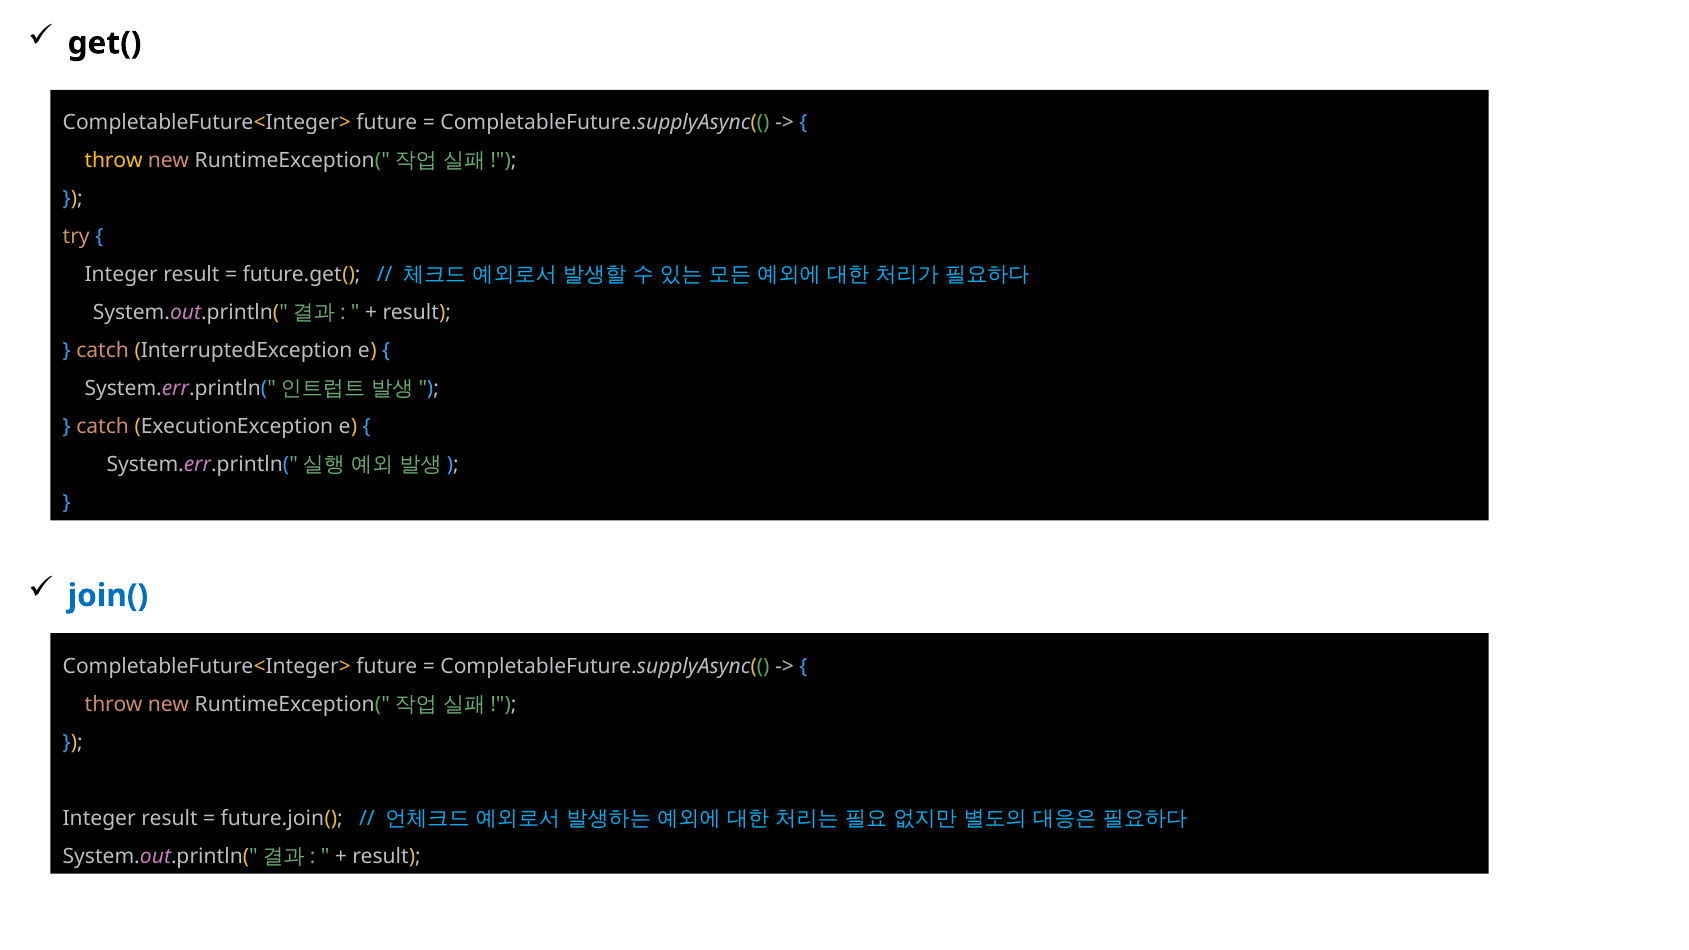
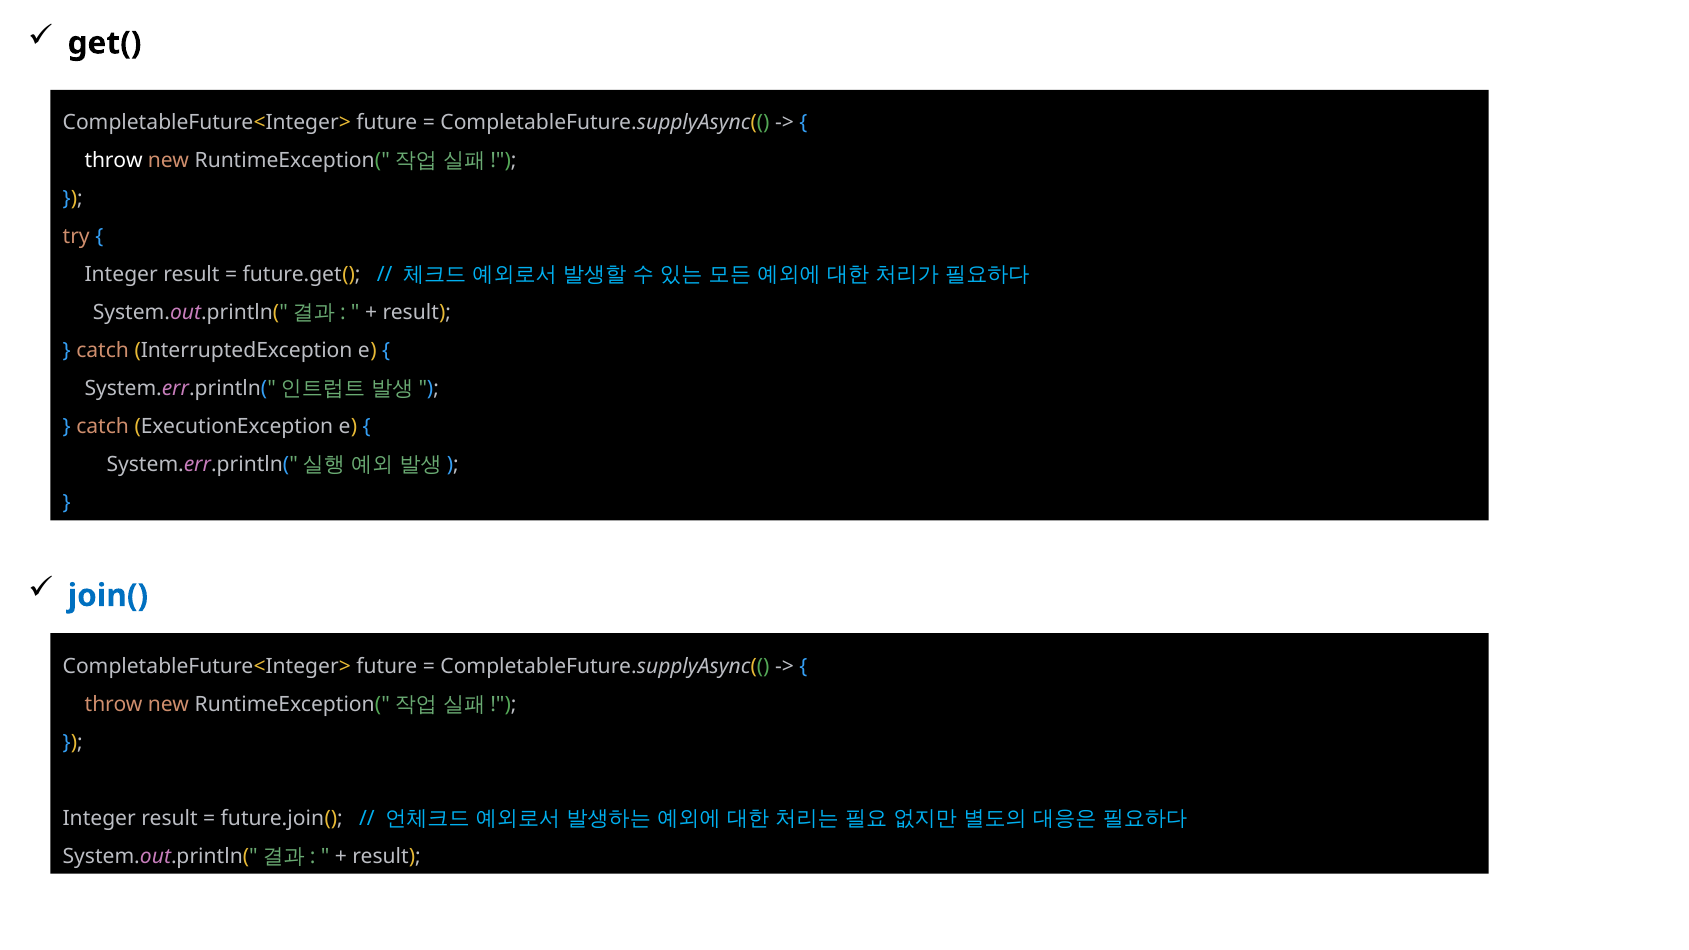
throw at (114, 161) colour: yellow -> white
